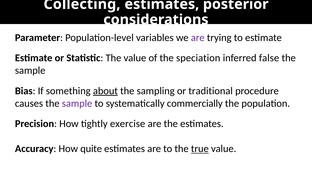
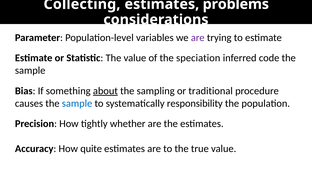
posterior: posterior -> problems
false: false -> code
sample at (77, 103) colour: purple -> blue
commercially: commercially -> responsibility
exercise: exercise -> whether
true underline: present -> none
